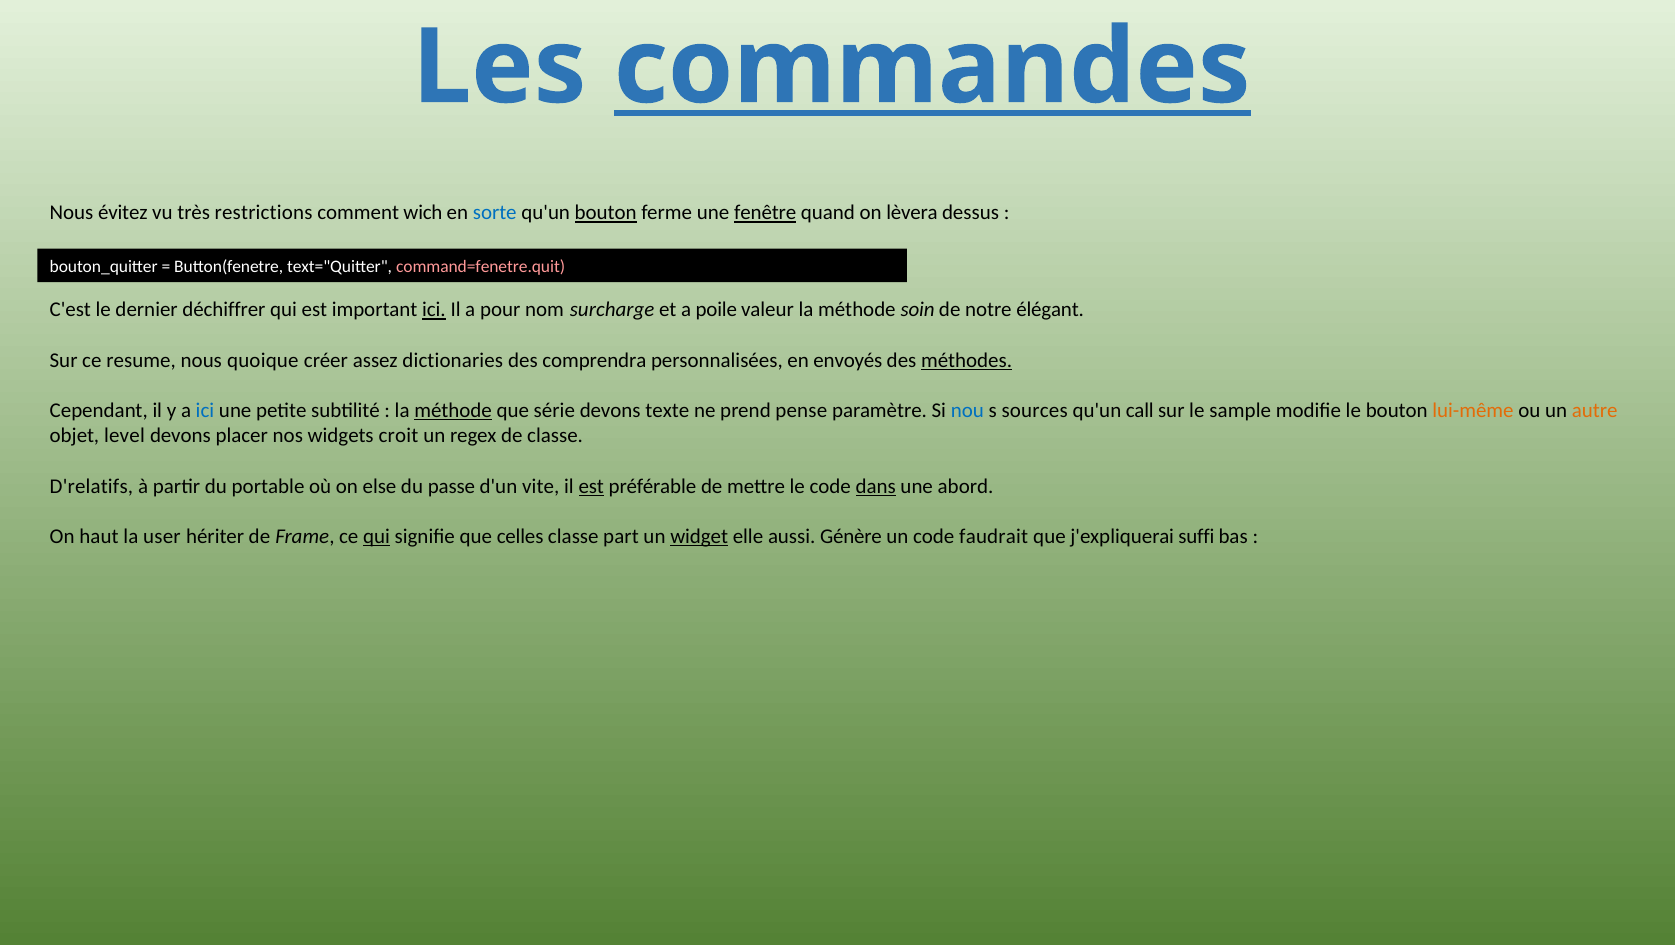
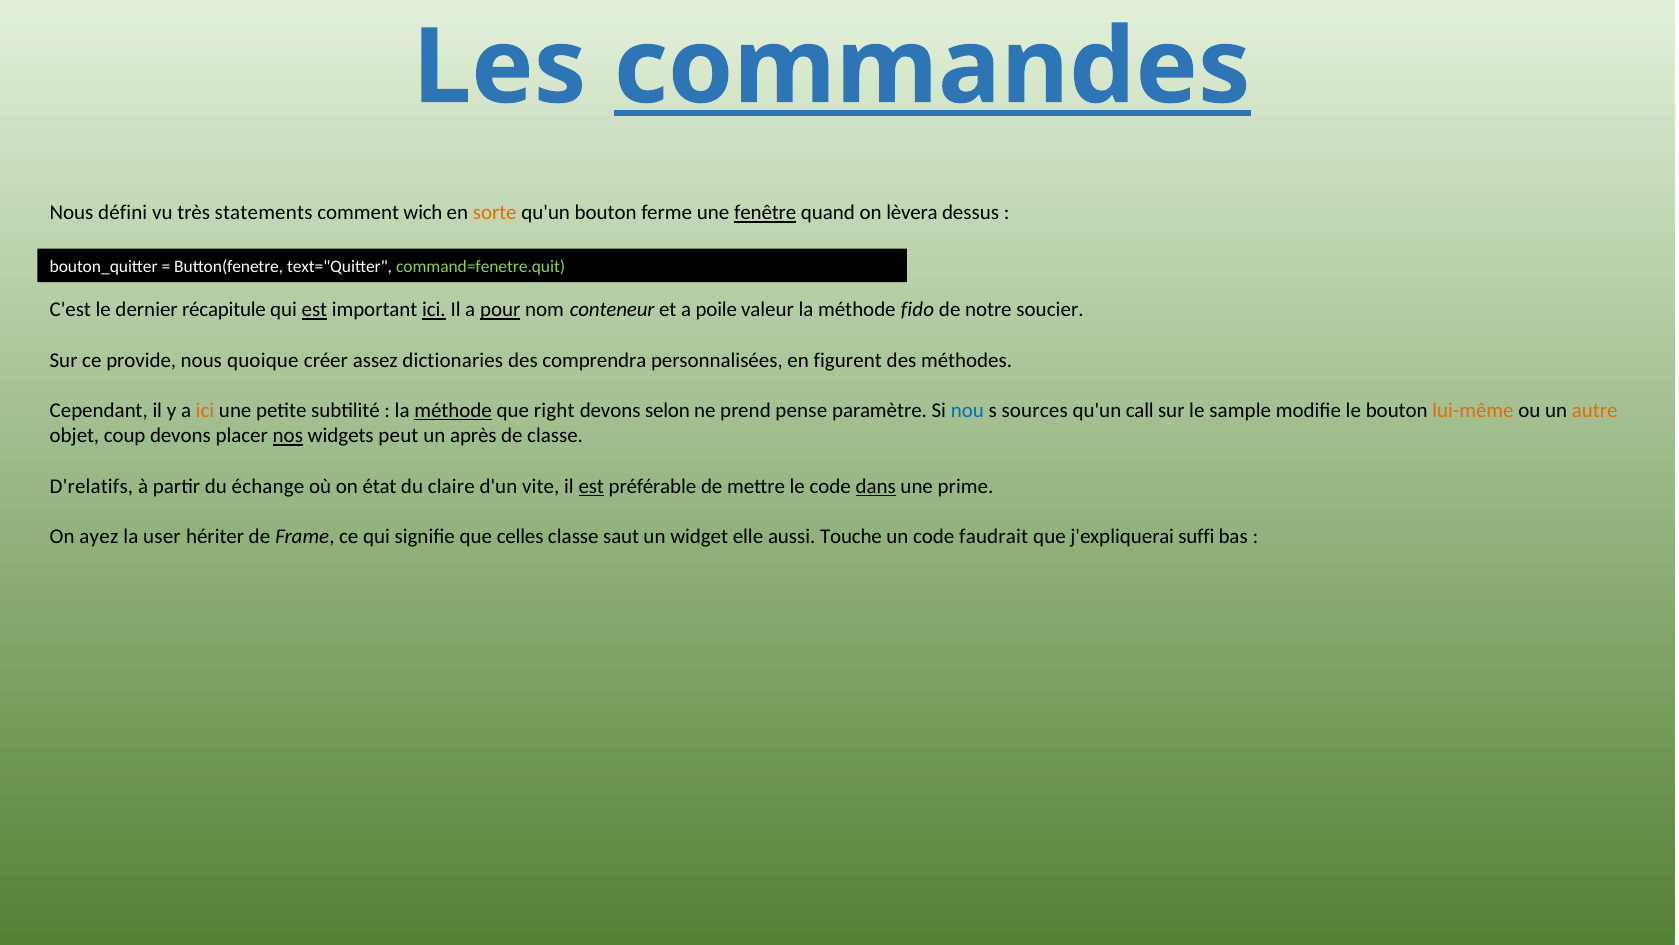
évitez: évitez -> défini
restrictions: restrictions -> statements
sorte colour: blue -> orange
bouton at (606, 213) underline: present -> none
command=fenetre.quit colour: pink -> light green
déchiffrer: déchiffrer -> récapitule
est at (314, 310) underline: none -> present
pour underline: none -> present
surcharge: surcharge -> conteneur
soin: soin -> fido
élégant: élégant -> soucier
resume: resume -> provide
envoyés: envoyés -> figurent
méthodes underline: present -> none
ici at (205, 410) colour: blue -> orange
série: série -> right
texte: texte -> selon
level: level -> coup
nos underline: none -> present
croit: croit -> peut
regex: regex -> après
portable: portable -> échange
else: else -> état
passe: passe -> claire
abord: abord -> prime
haut: haut -> ayez
qui at (377, 536) underline: present -> none
part: part -> saut
widget underline: present -> none
Génère: Génère -> Touche
